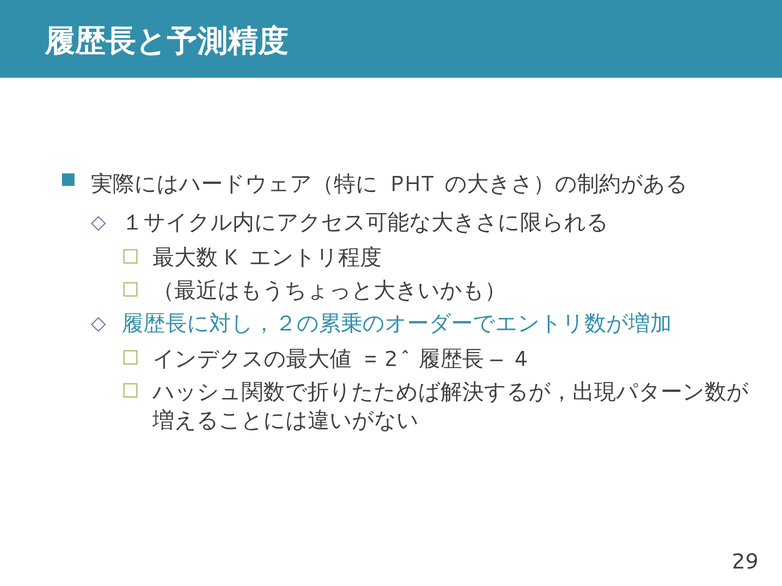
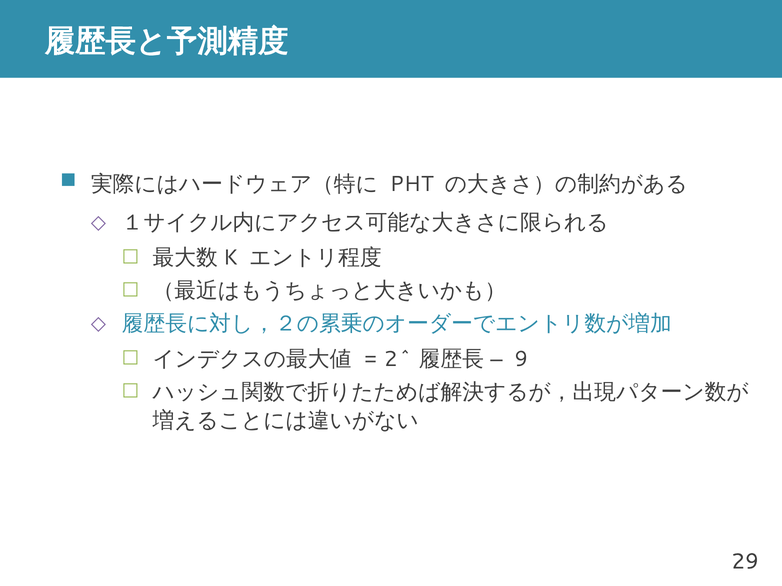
4: 4 -> 9
